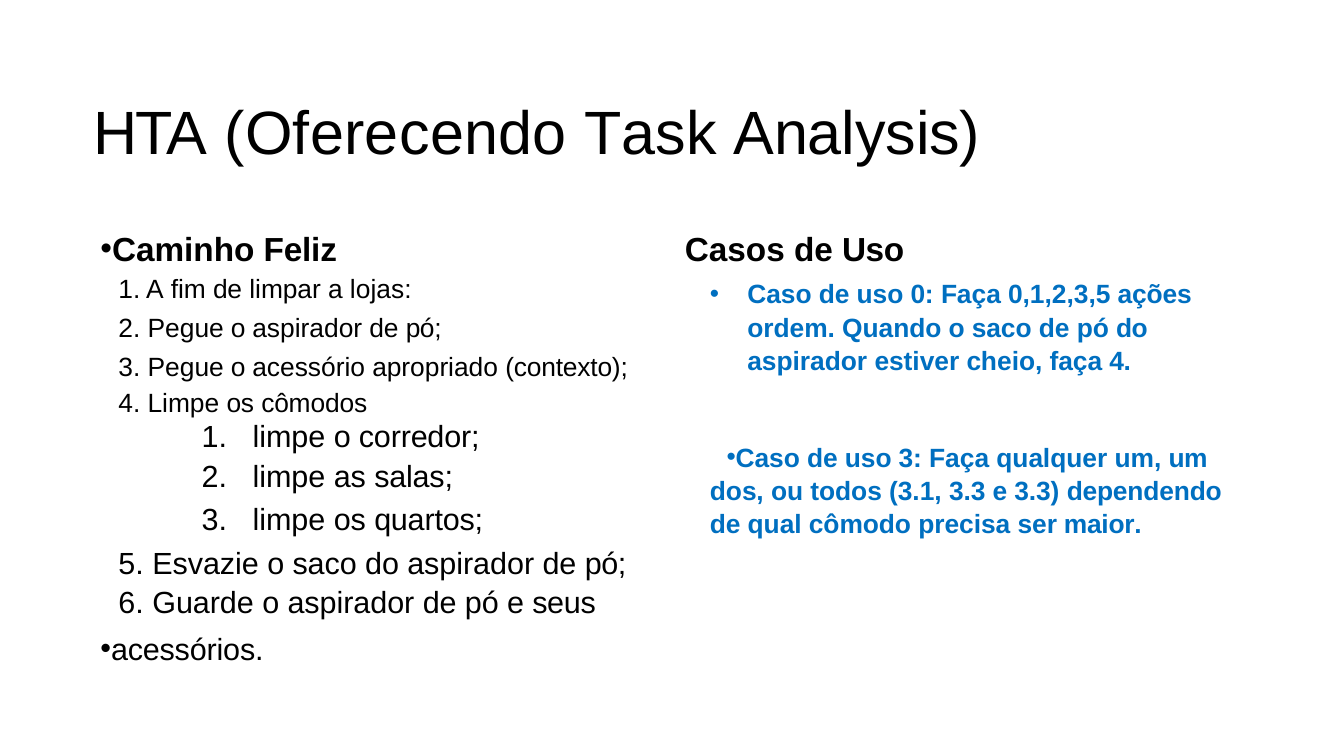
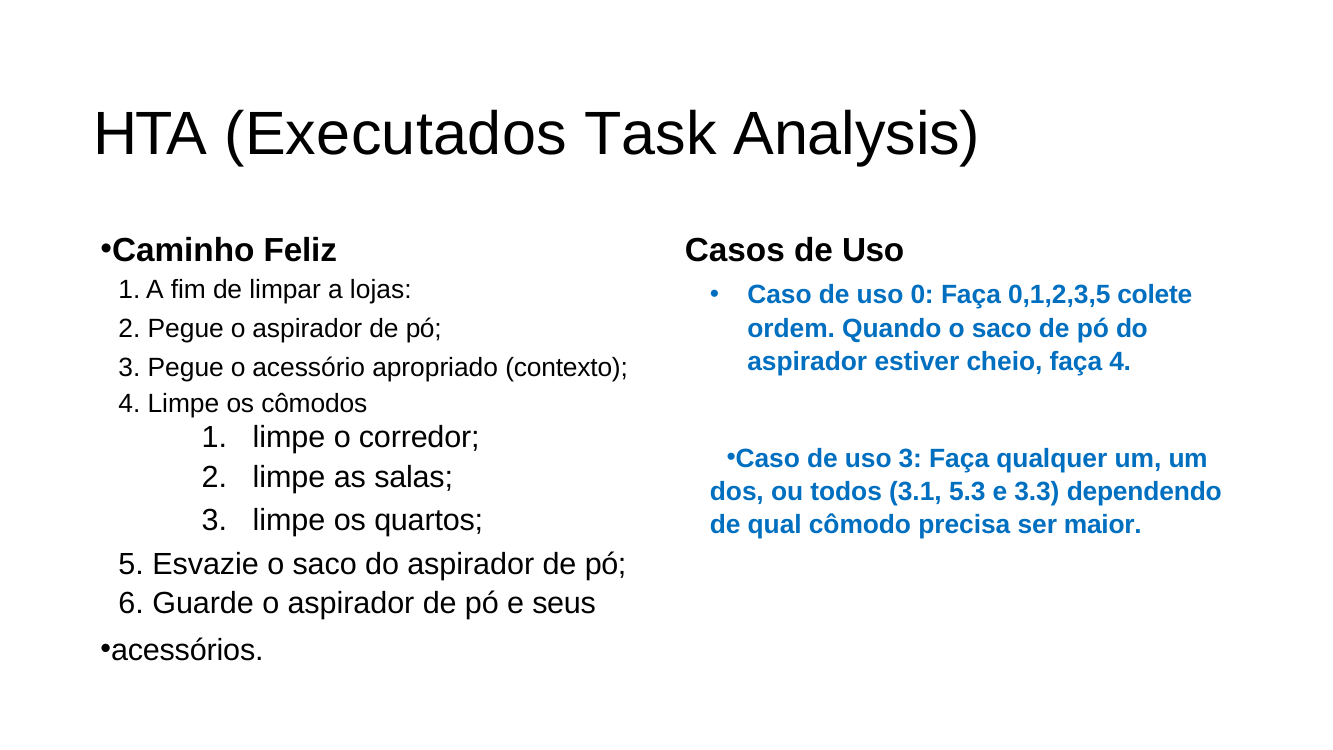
Oferecendo: Oferecendo -> Executados
ações: ações -> colete
3.1 3.3: 3.3 -> 5.3
